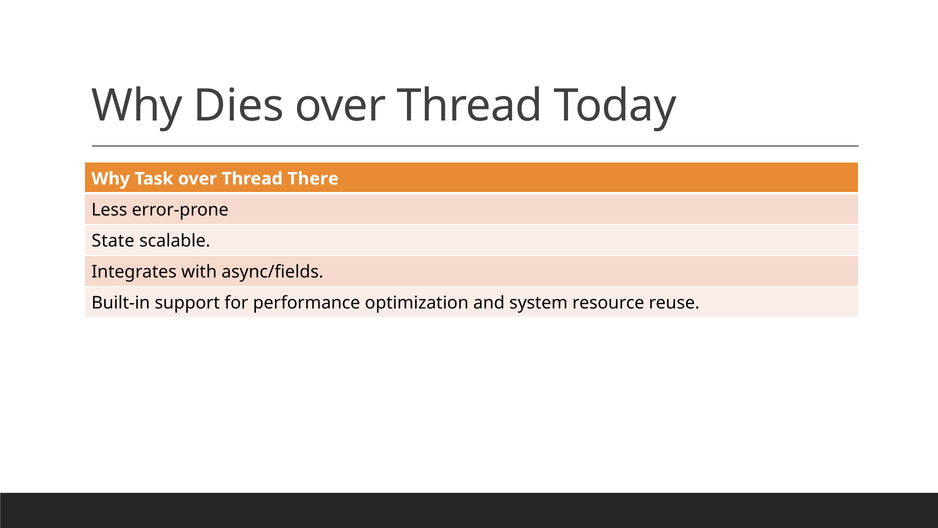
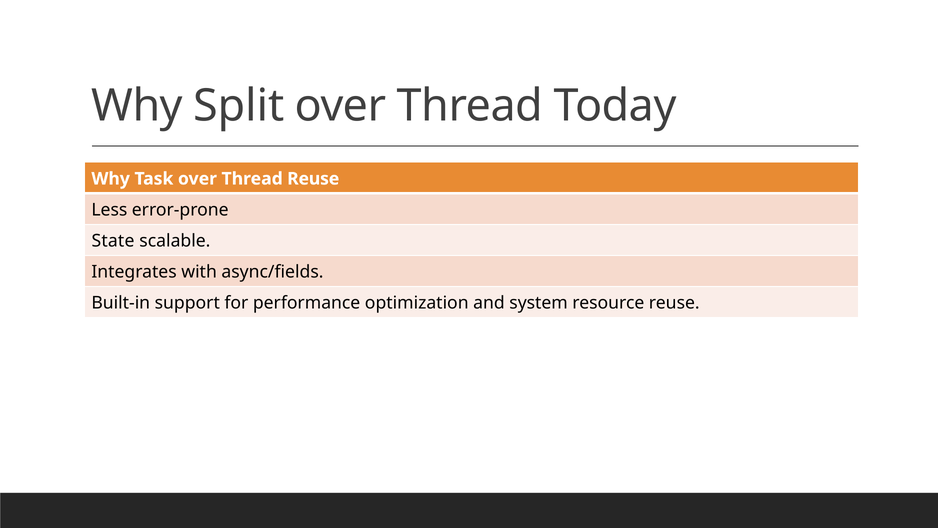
Dies: Dies -> Split
Thread There: There -> Reuse
